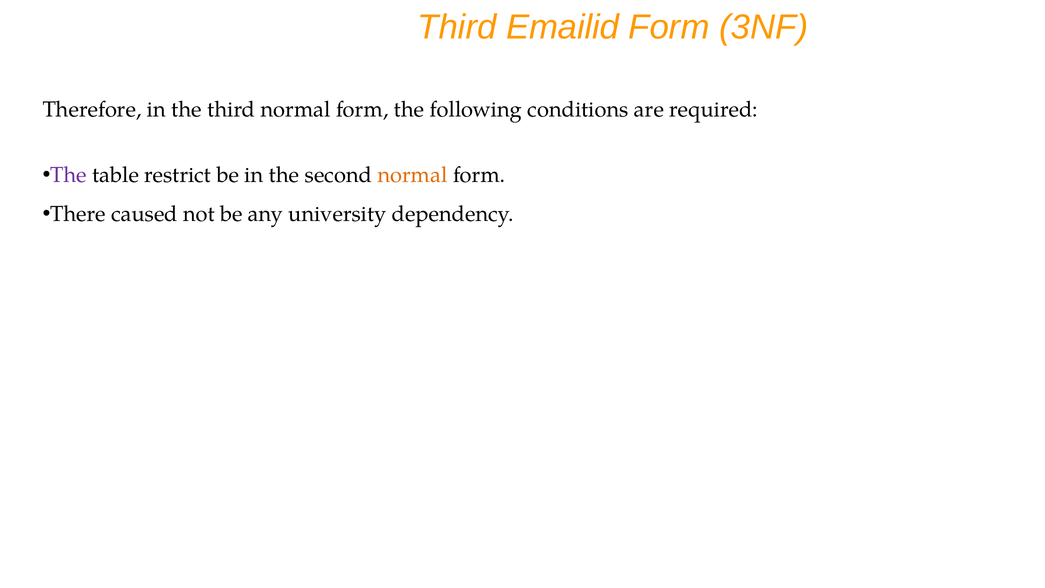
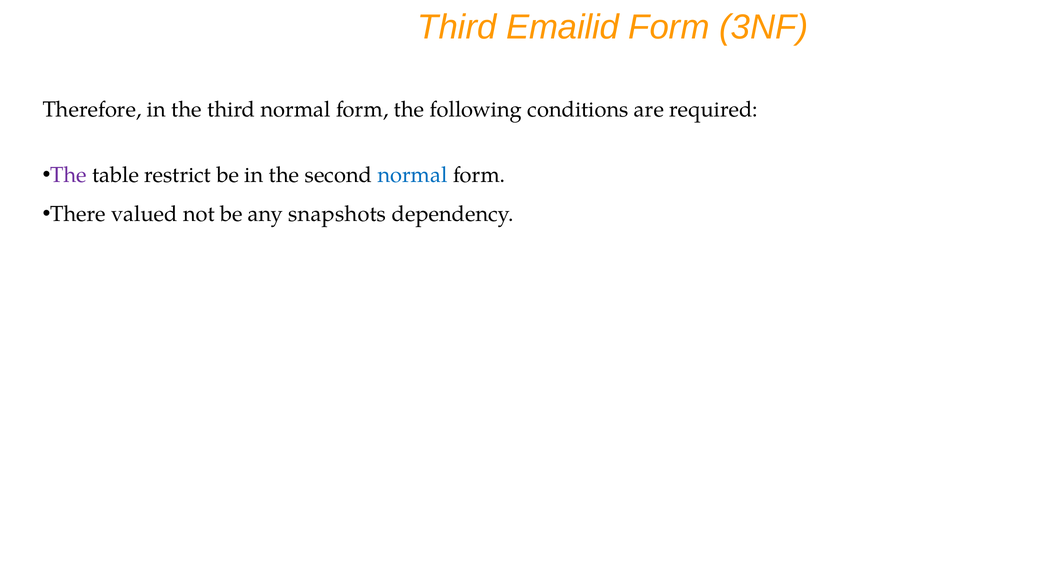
normal at (413, 175) colour: orange -> blue
caused: caused -> valued
university: university -> snapshots
